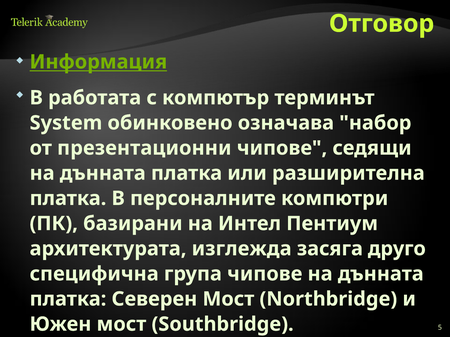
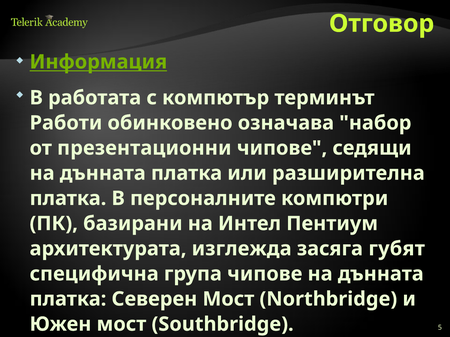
System: System -> Работи
друго: друго -> губят
